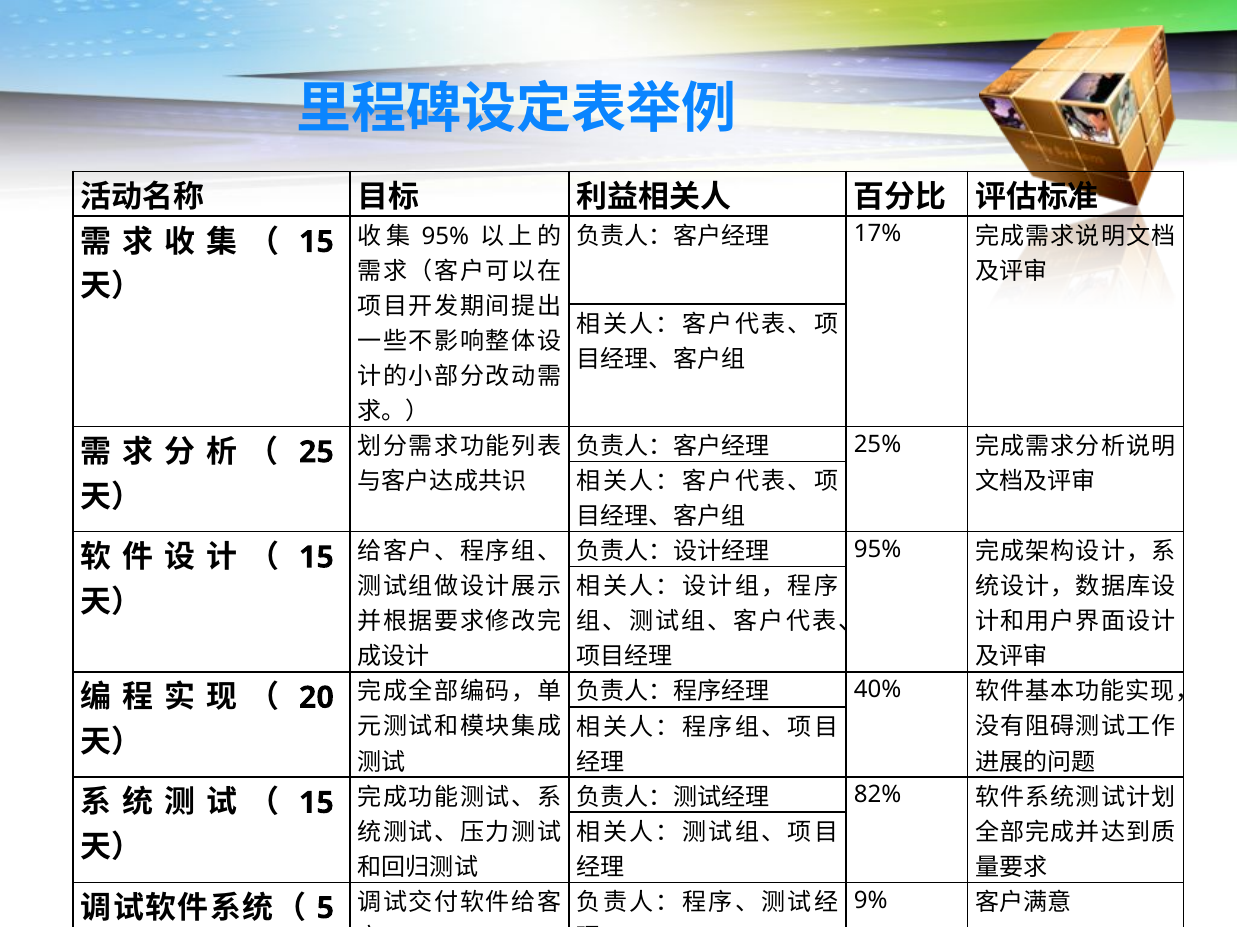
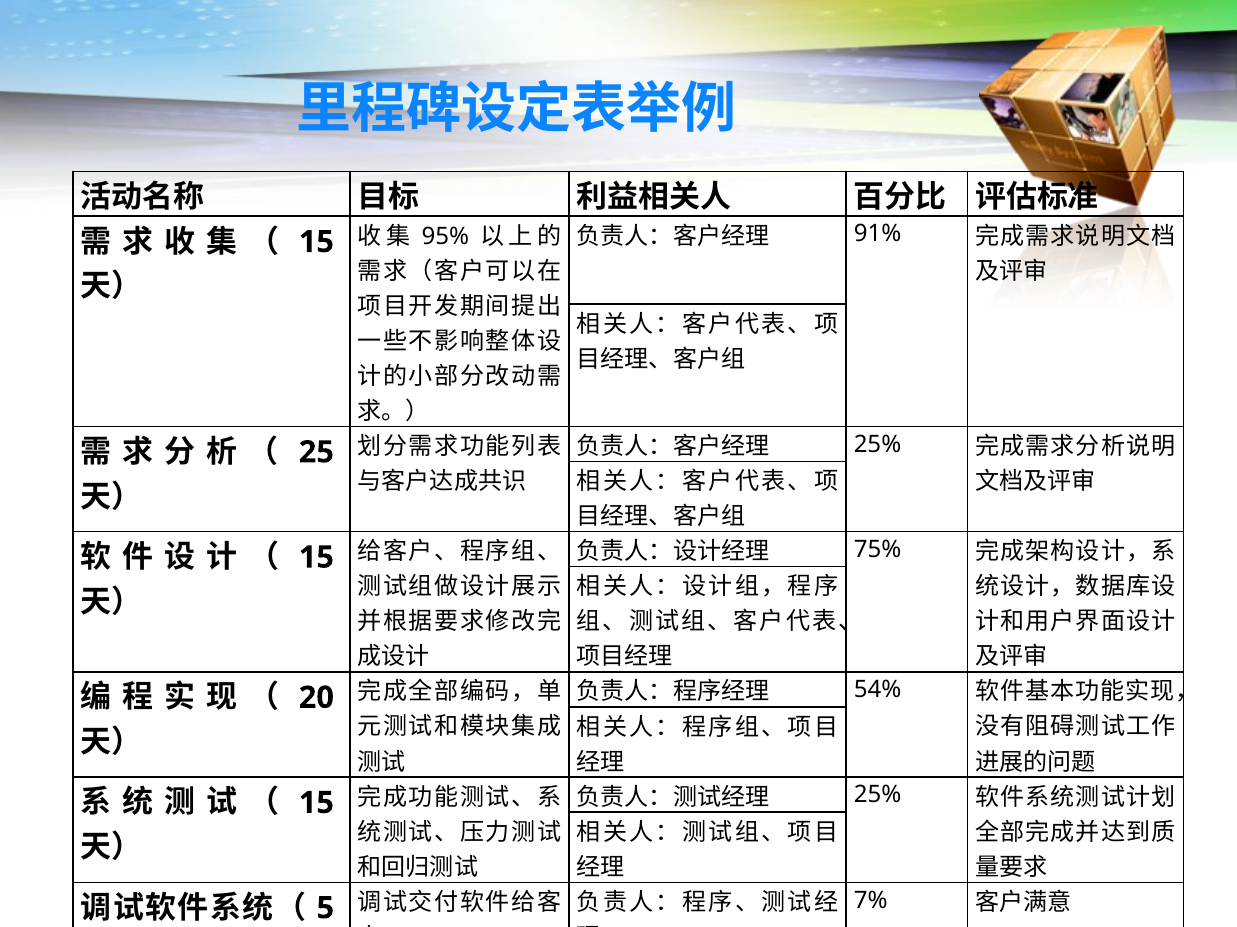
17%: 17% -> 91%
95% at (878, 550): 95% -> 75%
40%: 40% -> 54%
82% at (878, 796): 82% -> 25%
9%: 9% -> 7%
